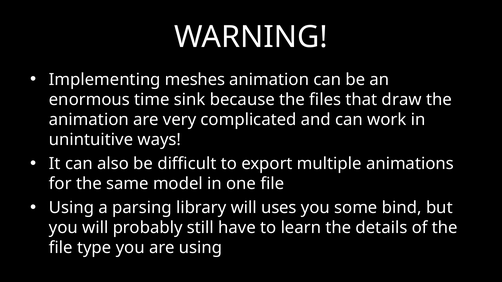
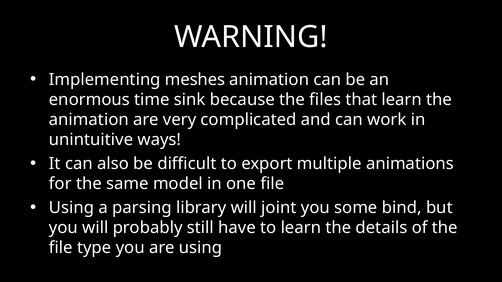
that draw: draw -> learn
uses: uses -> joint
